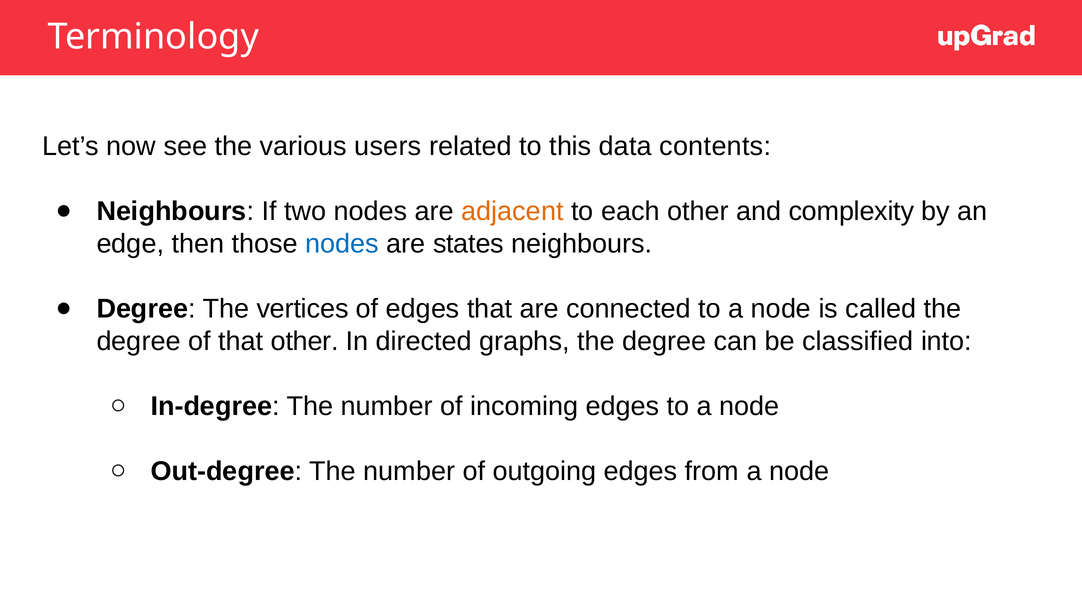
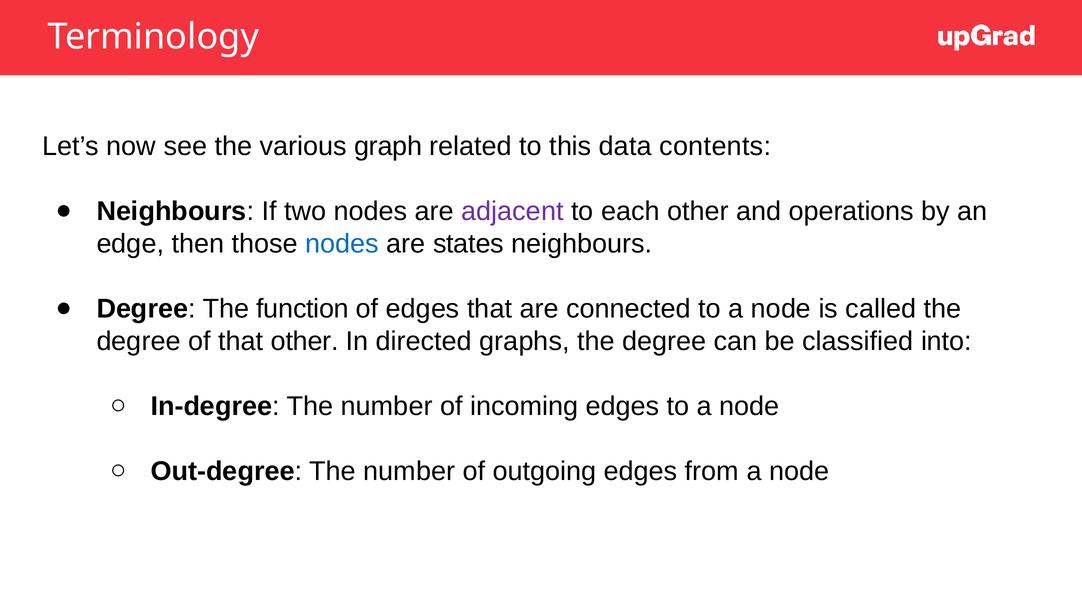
users: users -> graph
adjacent colour: orange -> purple
complexity: complexity -> operations
vertices: vertices -> function
